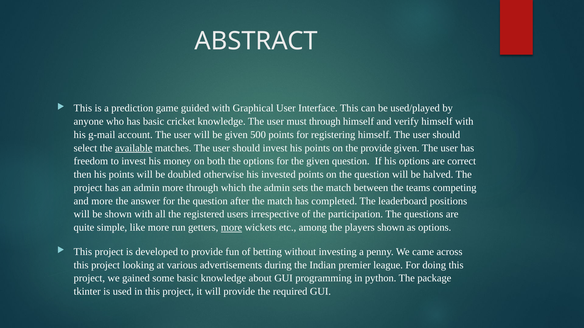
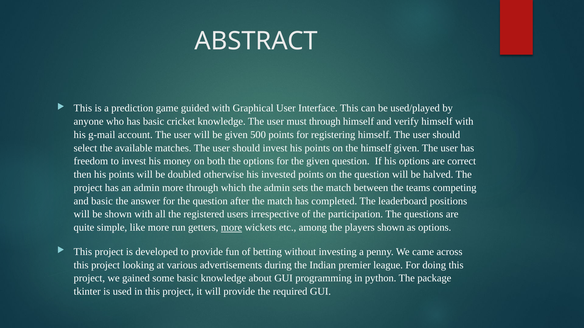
available underline: present -> none
the provide: provide -> himself
and more: more -> basic
